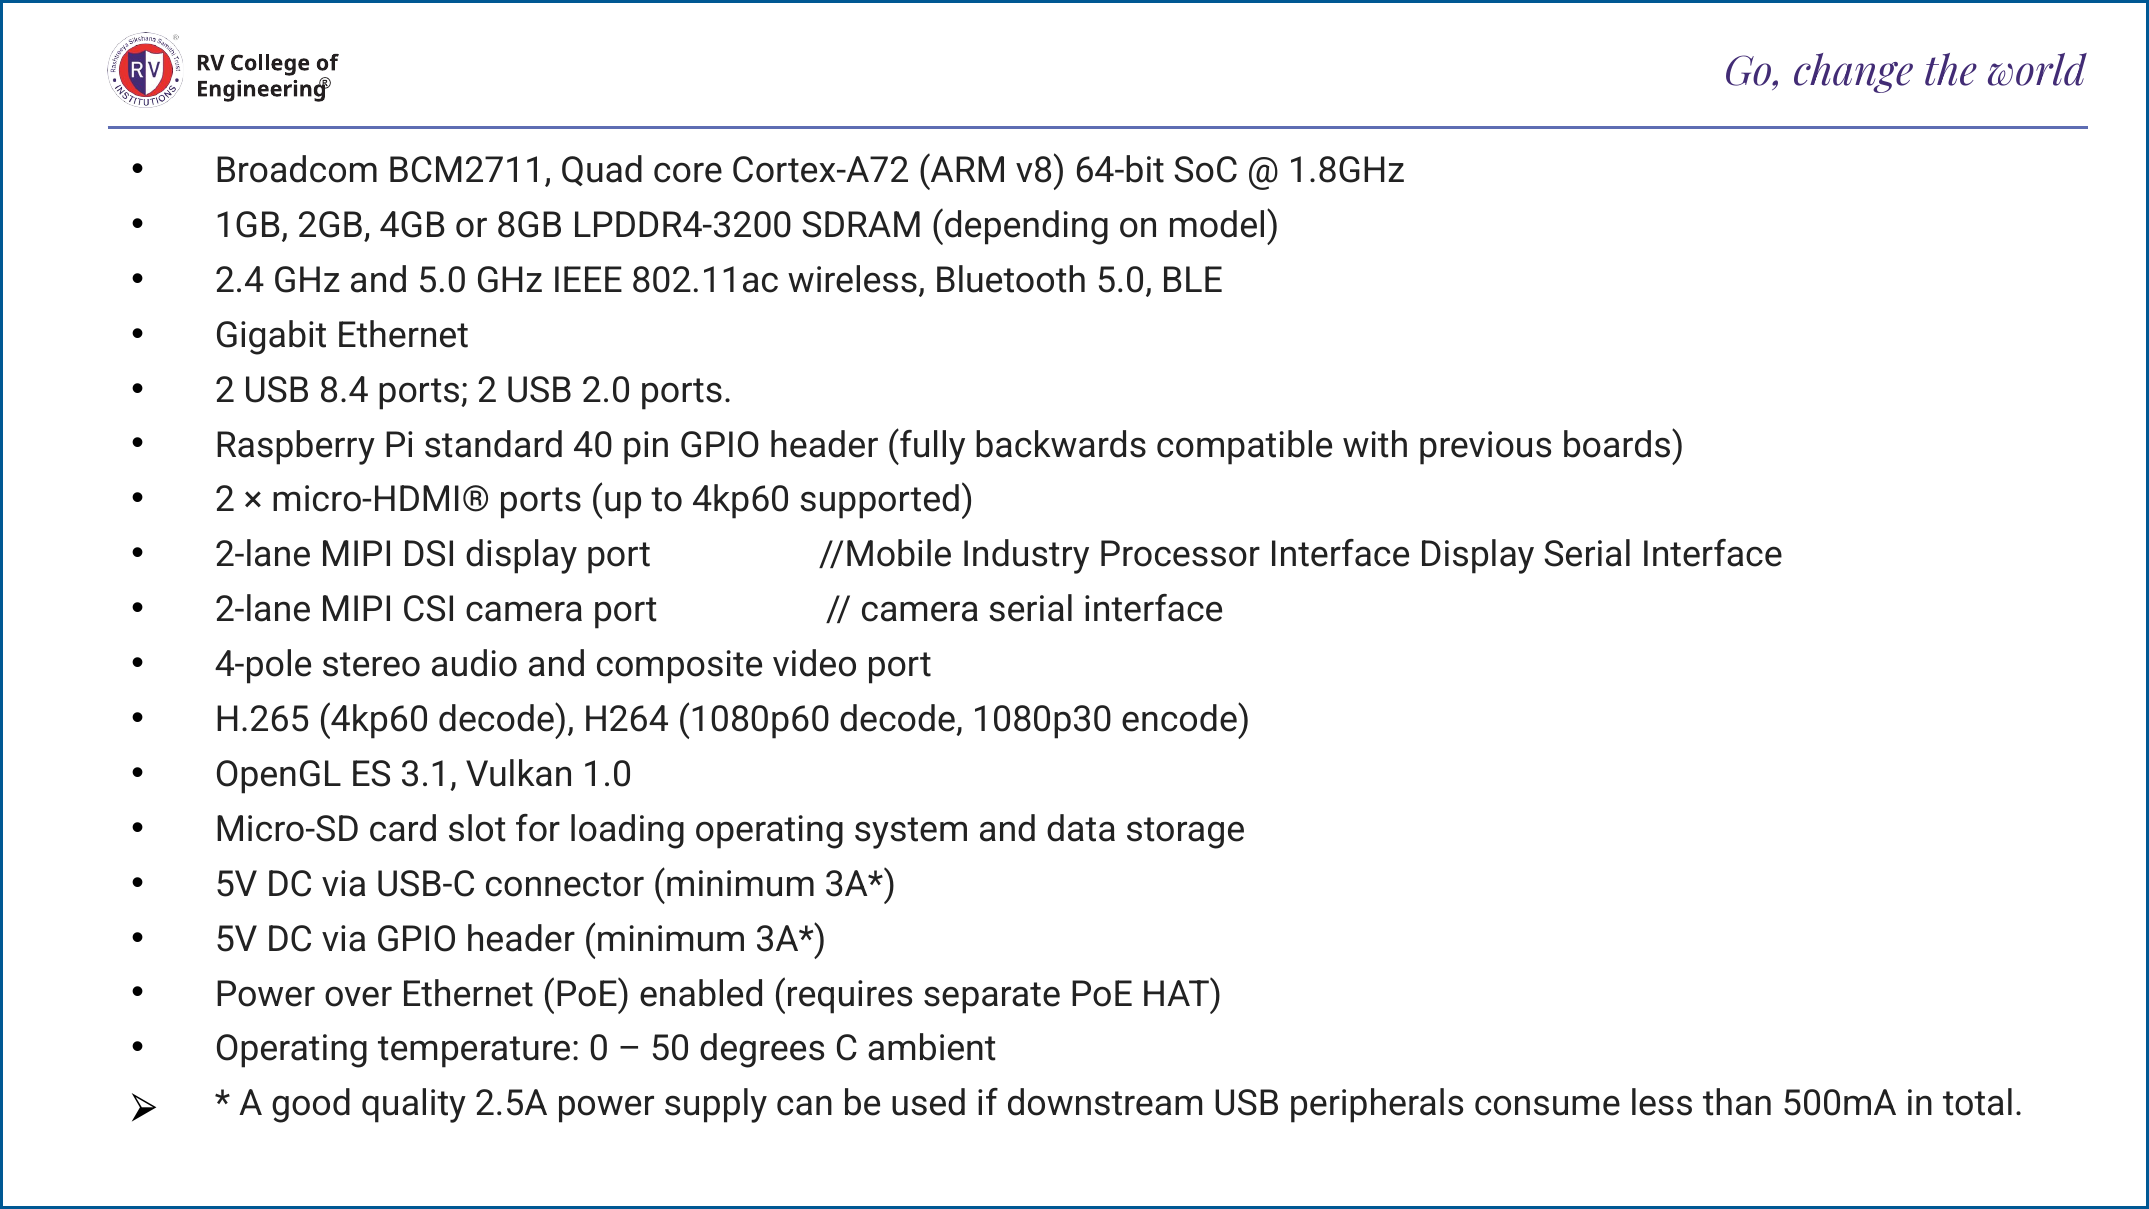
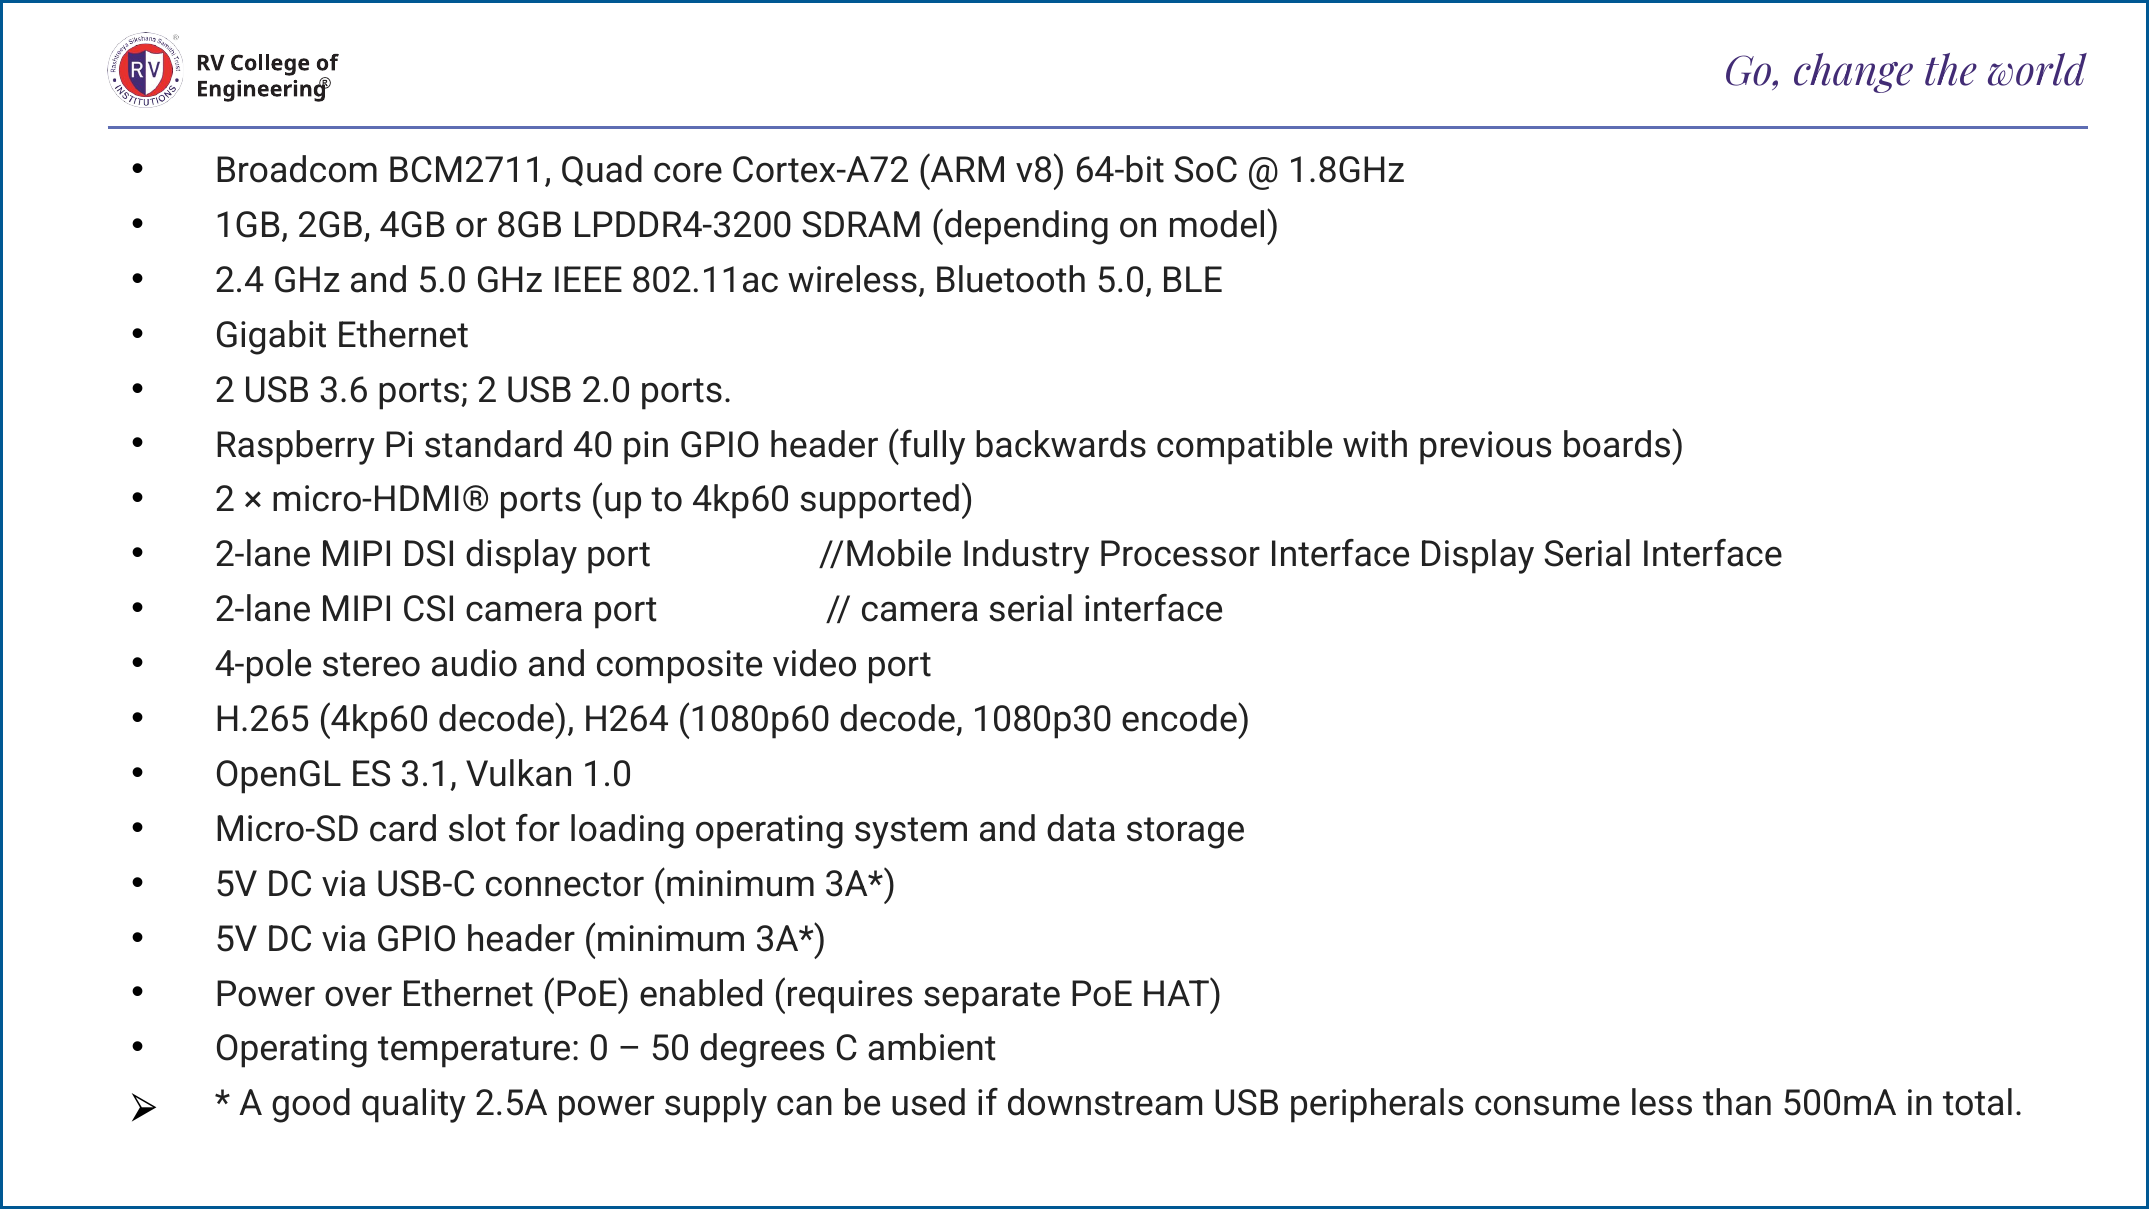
8.4: 8.4 -> 3.6
